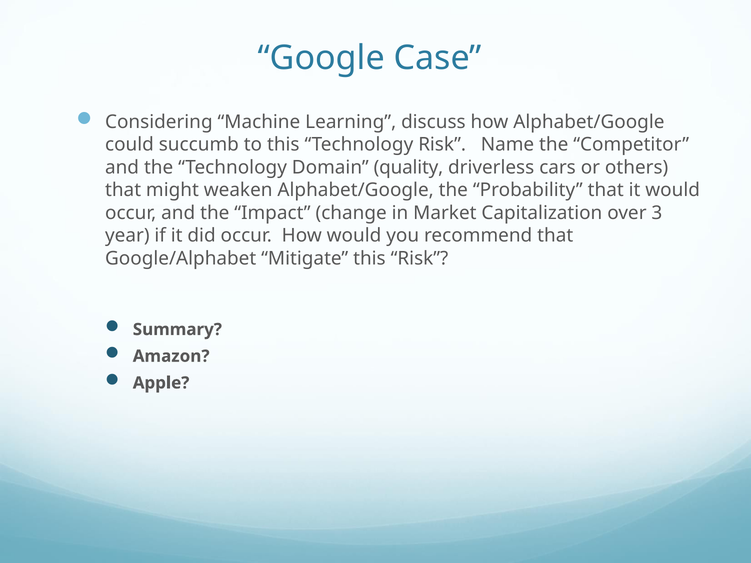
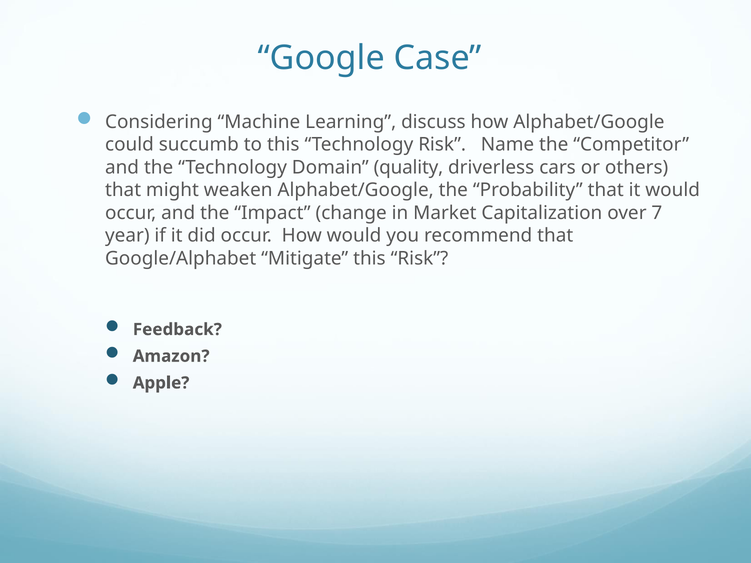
3: 3 -> 7
Summary: Summary -> Feedback
